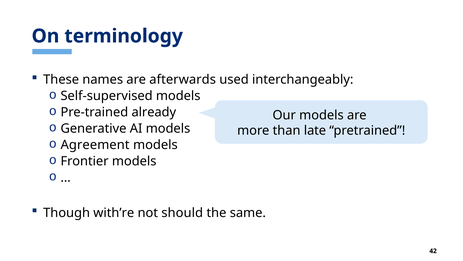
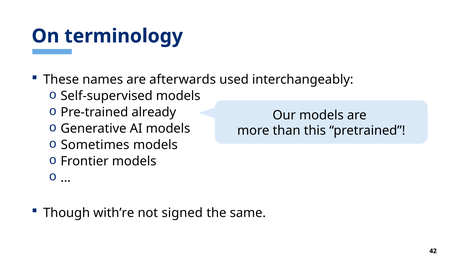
late: late -> this
Agreement: Agreement -> Sometimes
should: should -> signed
